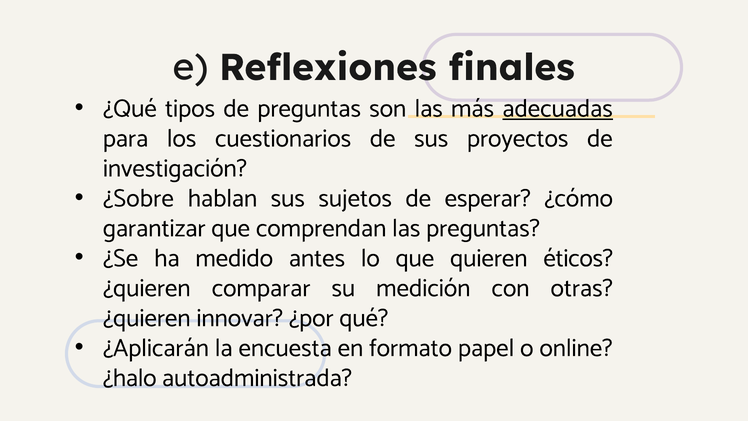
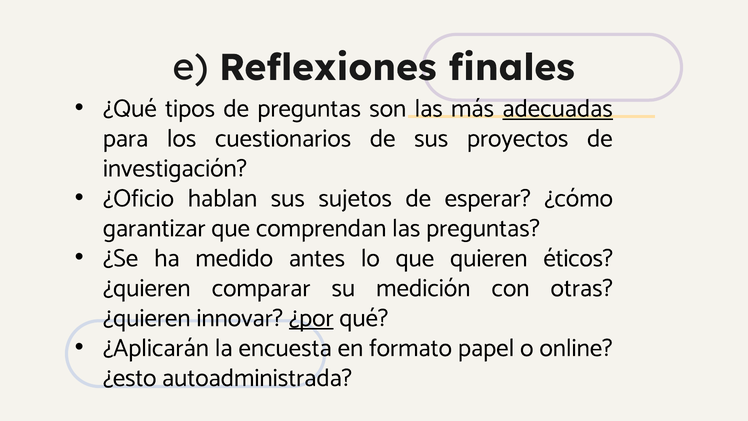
¿Sobre: ¿Sobre -> ¿Oficio
¿por underline: none -> present
¿halo: ¿halo -> ¿esto
